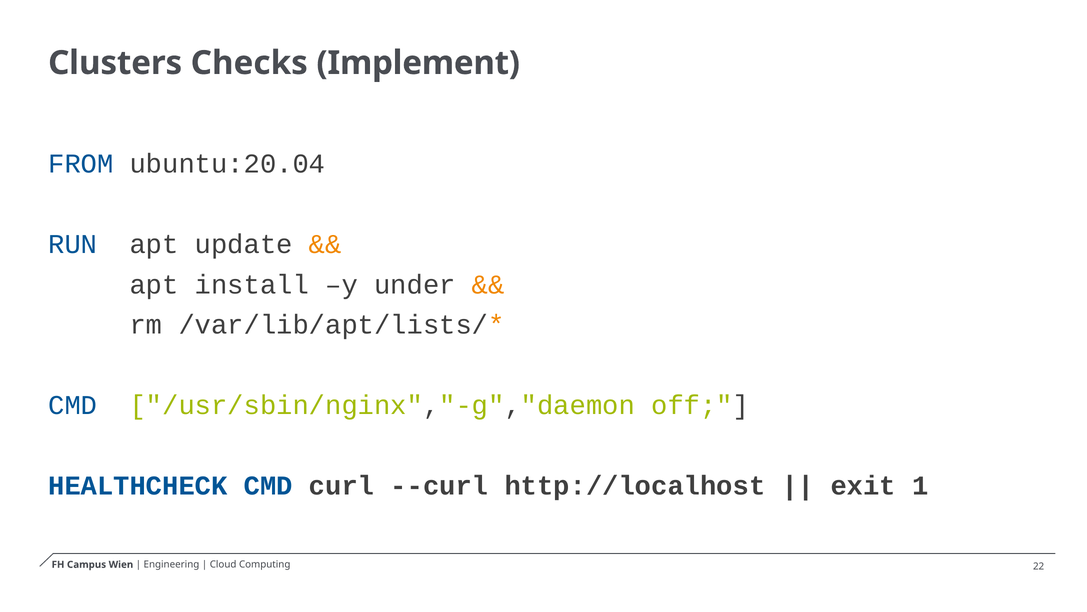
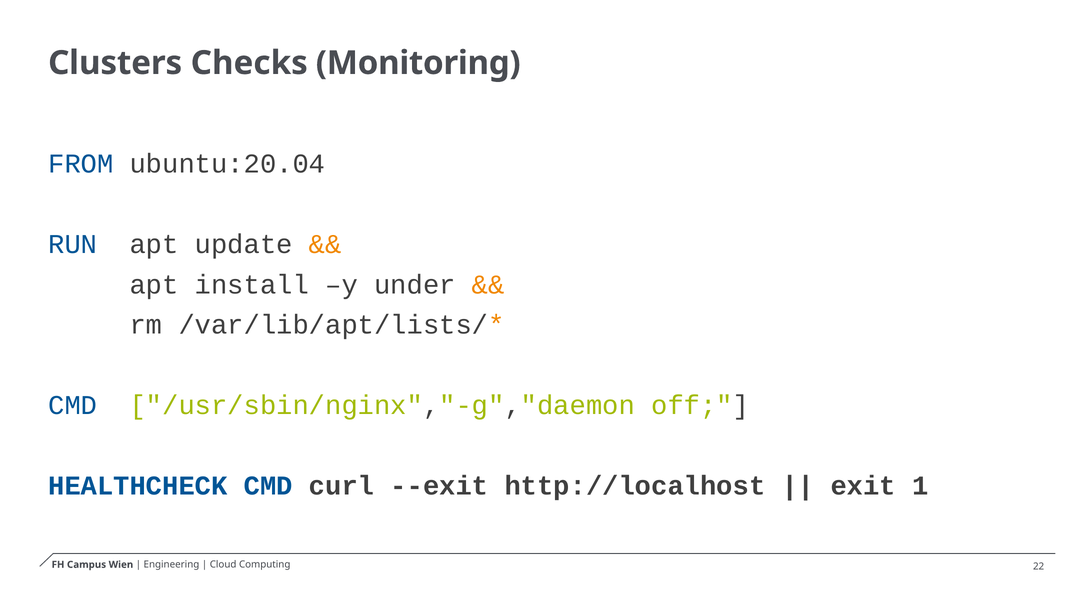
Implement: Implement -> Monitoring
--curl: --curl -> --exit
